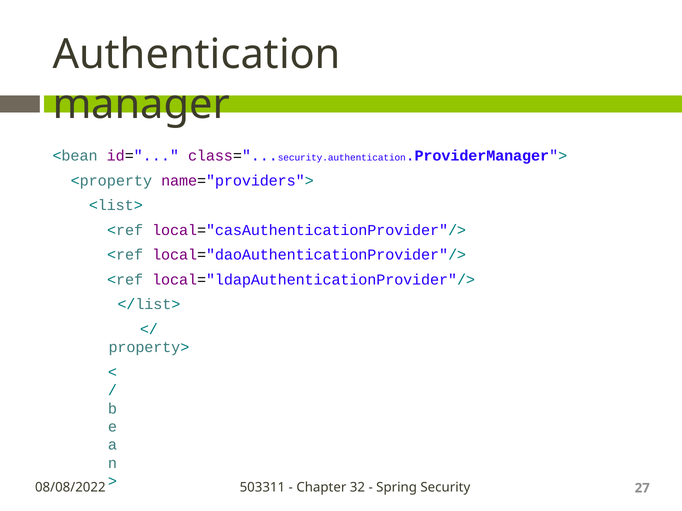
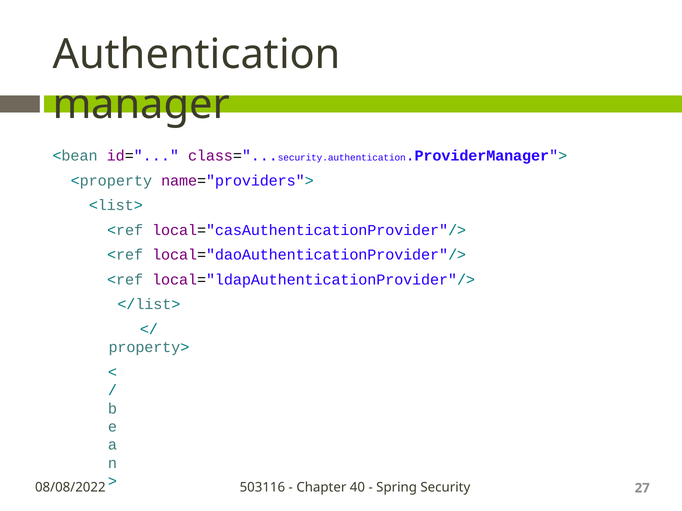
503311: 503311 -> 503116
32: 32 -> 40
